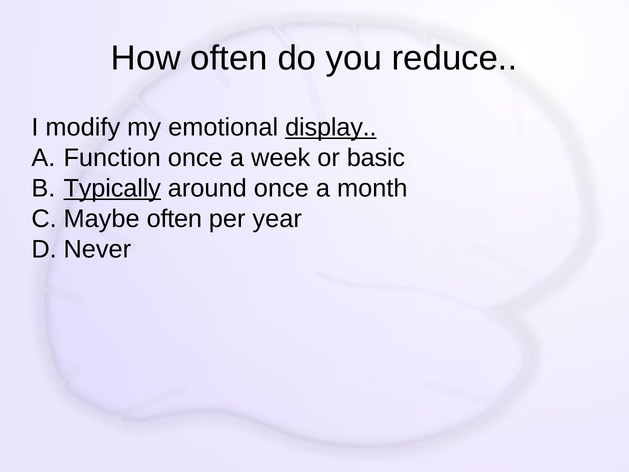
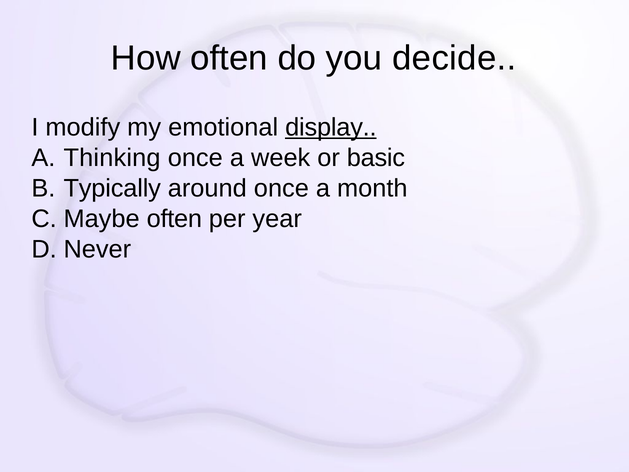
reduce: reduce -> decide
Function: Function -> Thinking
Typically underline: present -> none
